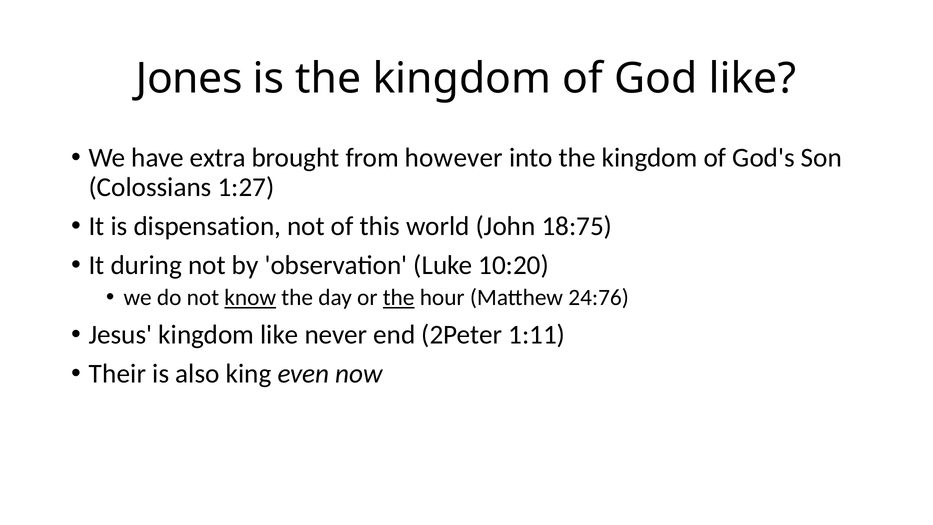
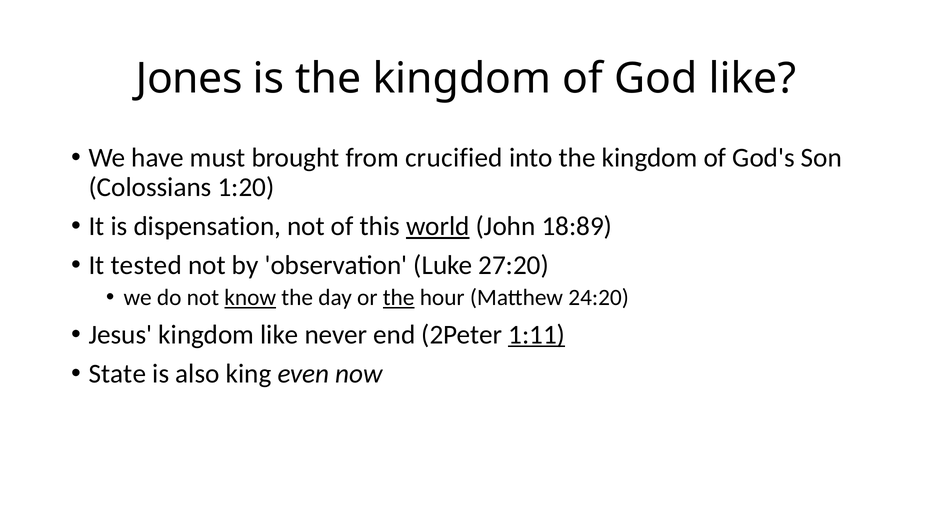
extra: extra -> must
however: however -> crucified
1:27: 1:27 -> 1:20
world underline: none -> present
18:75: 18:75 -> 18:89
during: during -> tested
10:20: 10:20 -> 27:20
24:76: 24:76 -> 24:20
1:11 underline: none -> present
Their: Their -> State
